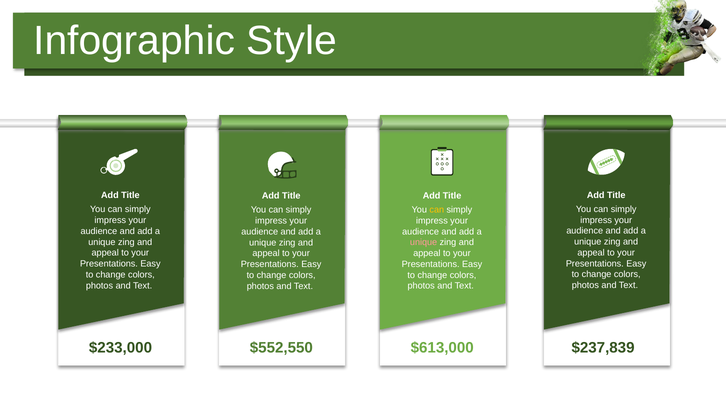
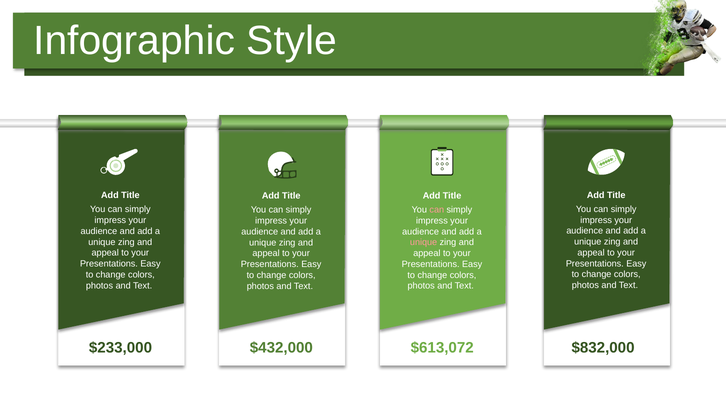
can at (437, 210) colour: yellow -> pink
$552,550: $552,550 -> $432,000
$613,000: $613,000 -> $613,072
$237,839: $237,839 -> $832,000
